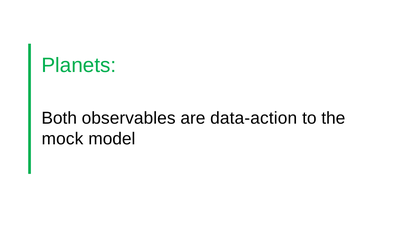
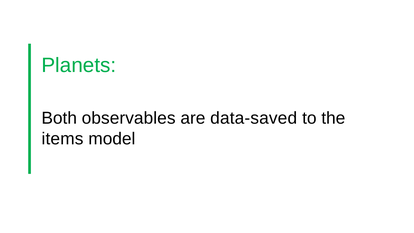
data-action: data-action -> data-saved
mock: mock -> items
